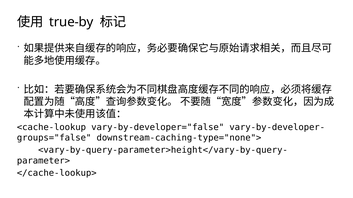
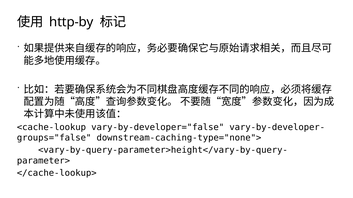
true-by: true-by -> http-by
